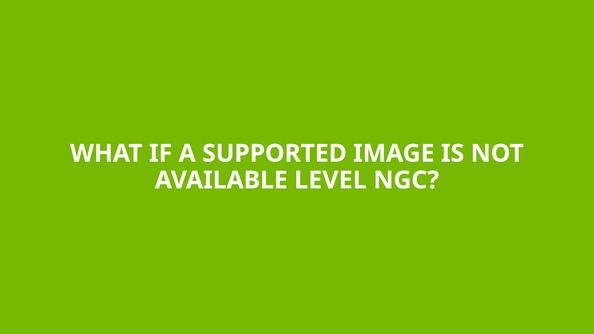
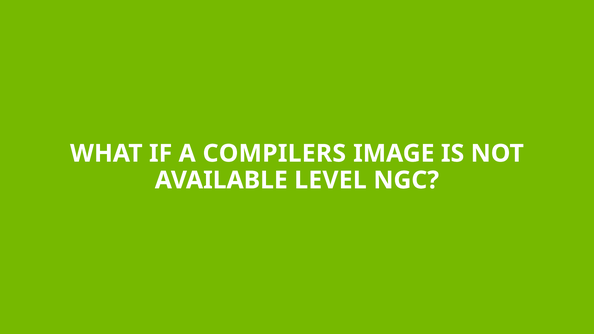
SUPPORTED: SUPPORTED -> COMPILERS
